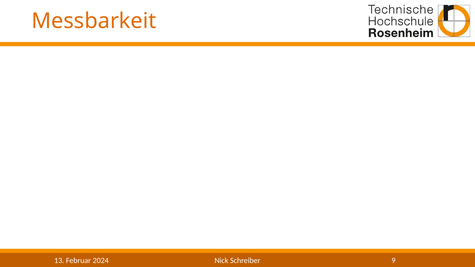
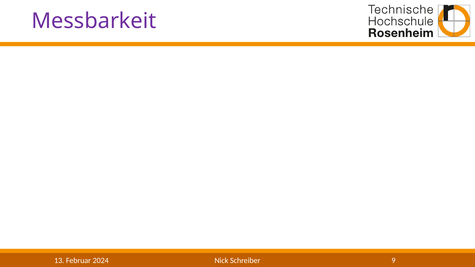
Messbarkeit colour: orange -> purple
